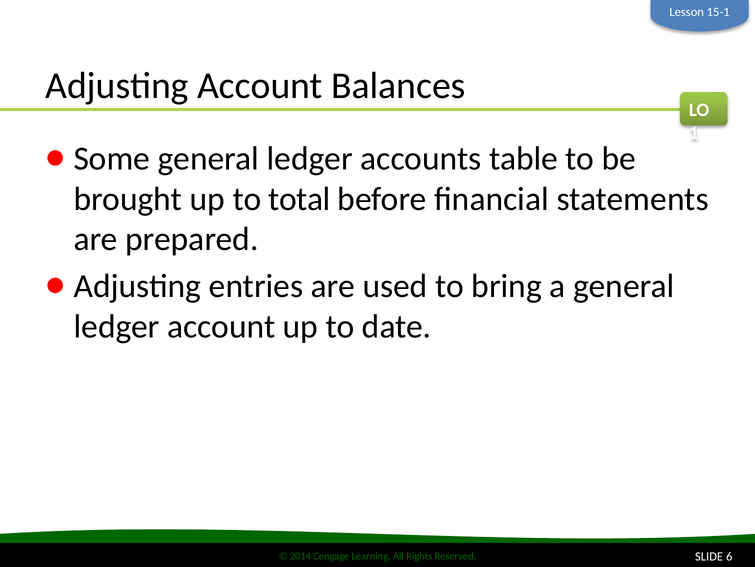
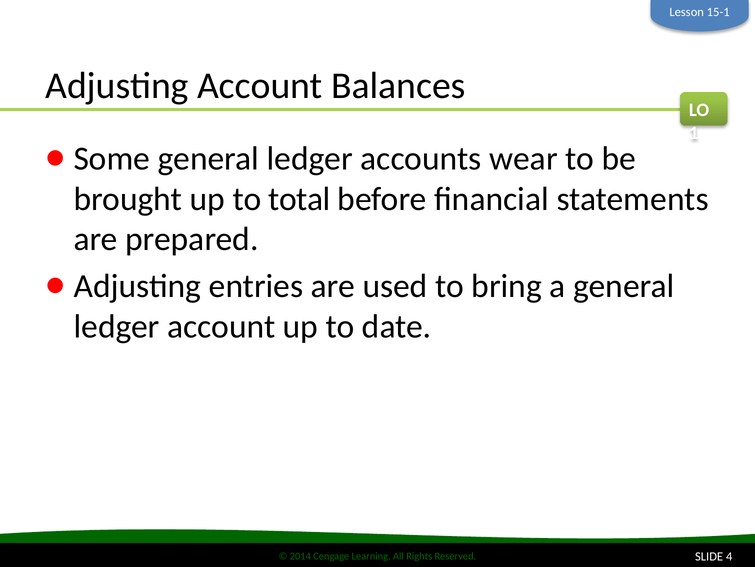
table: table -> wear
6: 6 -> 4
